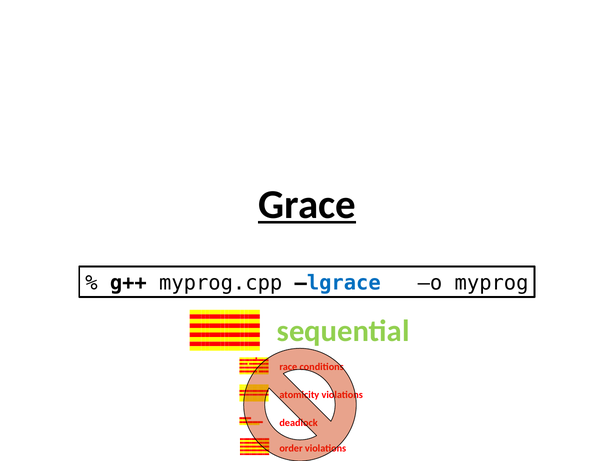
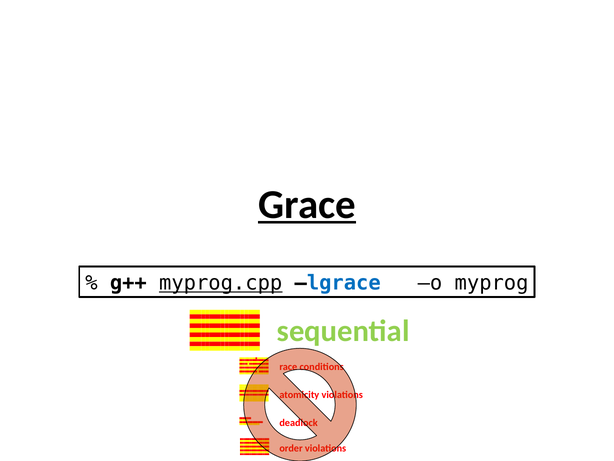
myprog.cpp underline: none -> present
